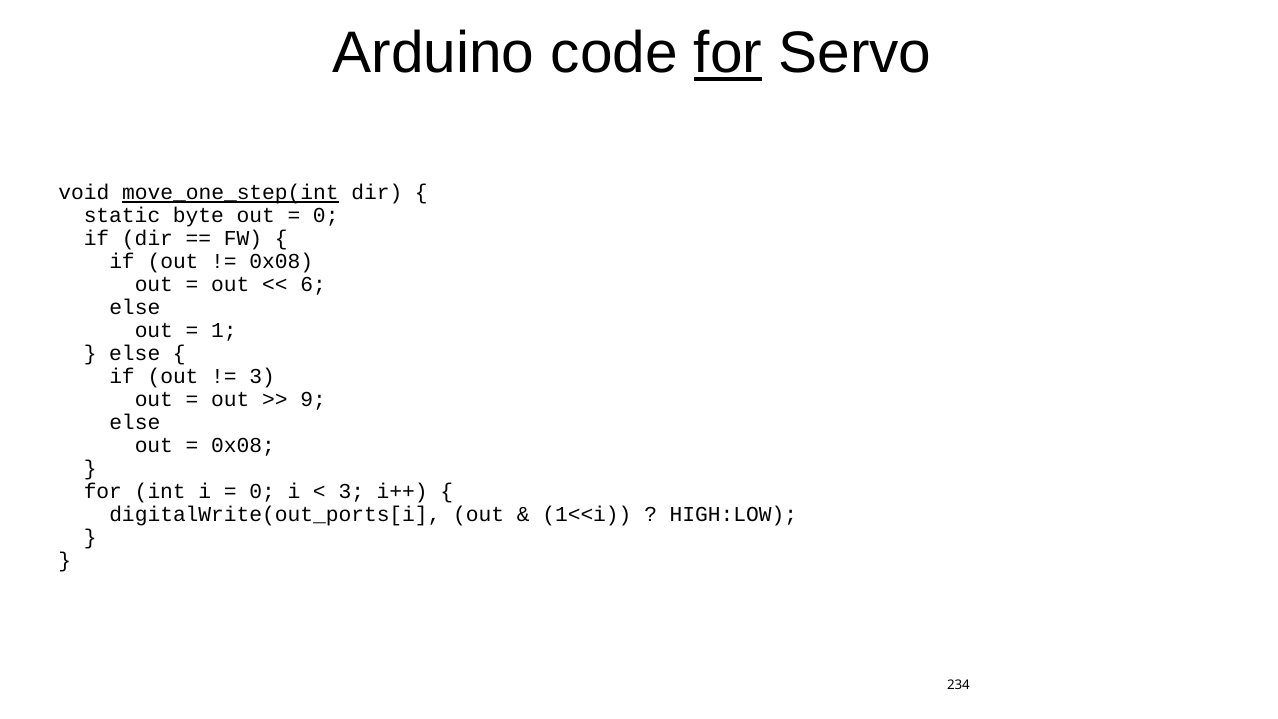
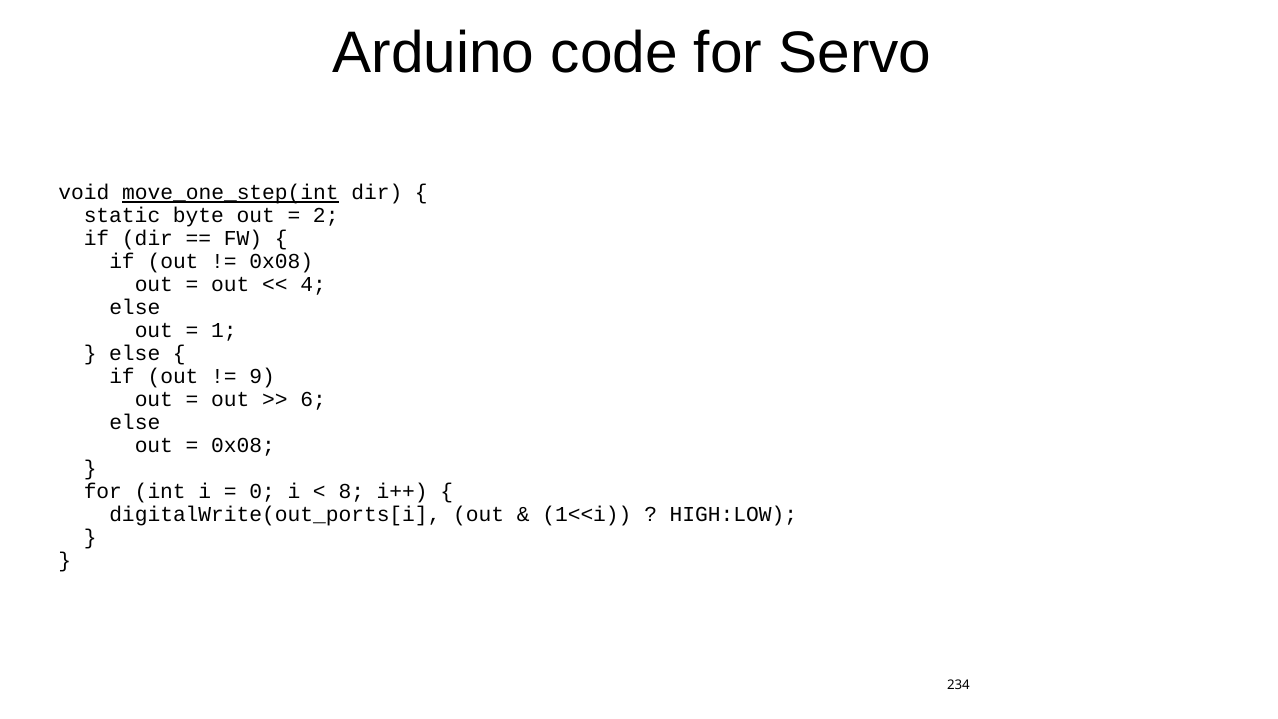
for at (728, 54) underline: present -> none
0 at (326, 216): 0 -> 2
6: 6 -> 4
3 at (262, 377): 3 -> 9
9: 9 -> 6
3 at (351, 492): 3 -> 8
